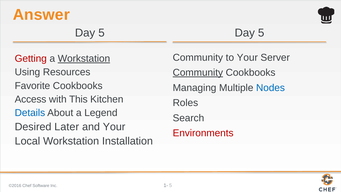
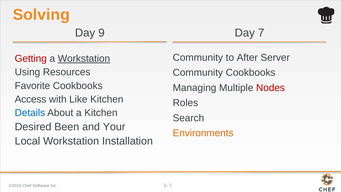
Answer: Answer -> Solving
5 at (101, 33): 5 -> 9
5 at (261, 33): 5 -> 7
to Your: Your -> After
Community at (198, 73) underline: present -> none
Nodes colour: blue -> red
This: This -> Like
a Legend: Legend -> Kitchen
Later: Later -> Been
Environments colour: red -> orange
